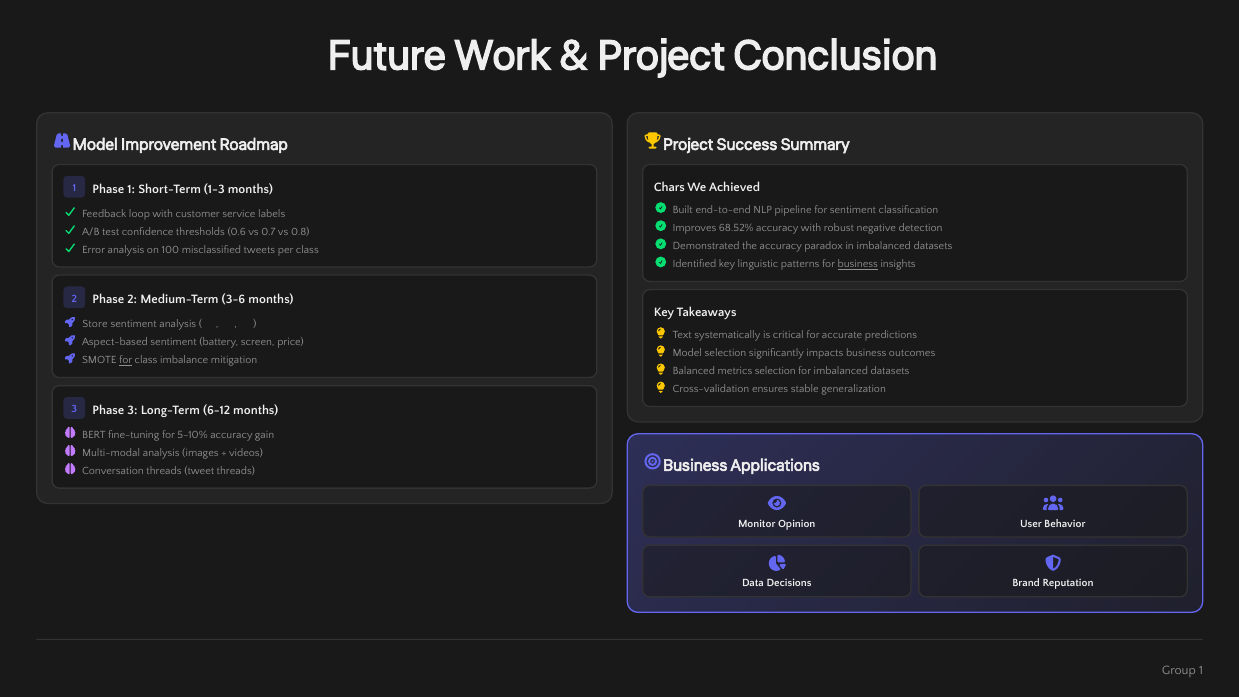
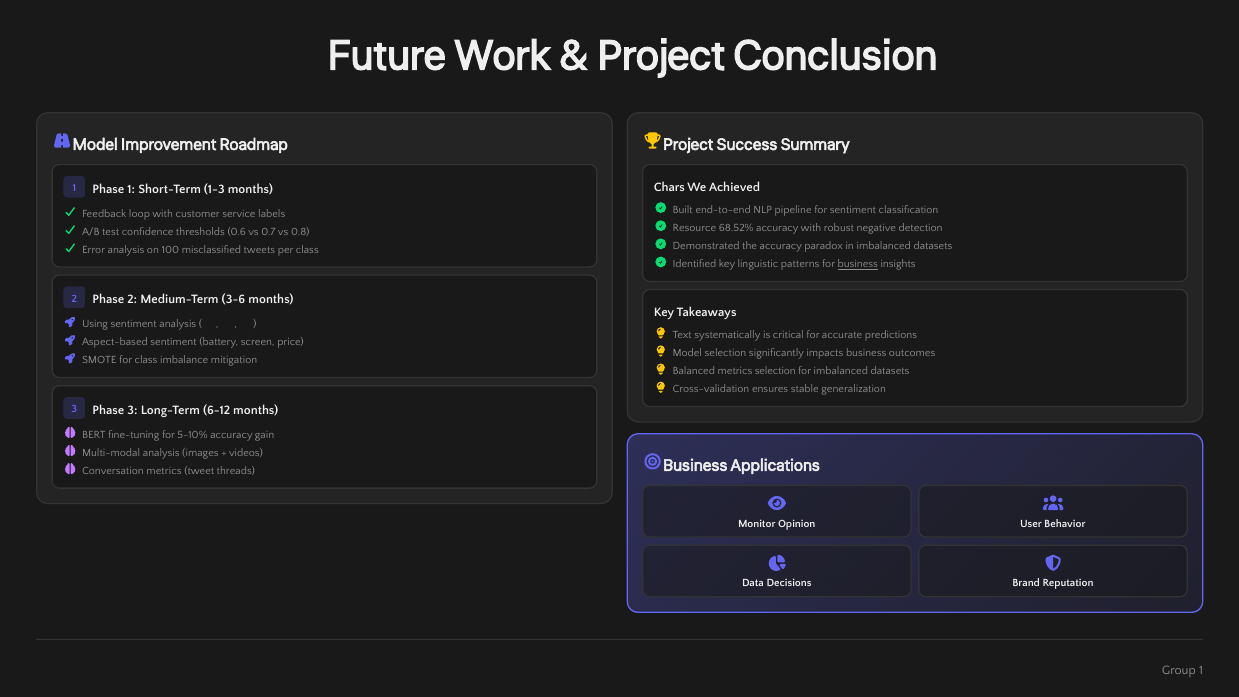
Improves: Improves -> Resource
Store: Store -> Using
for at (126, 360) underline: present -> none
Conversation threads: threads -> metrics
